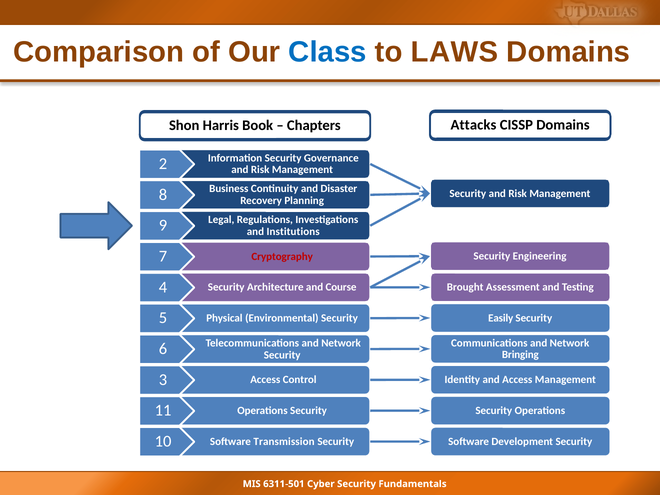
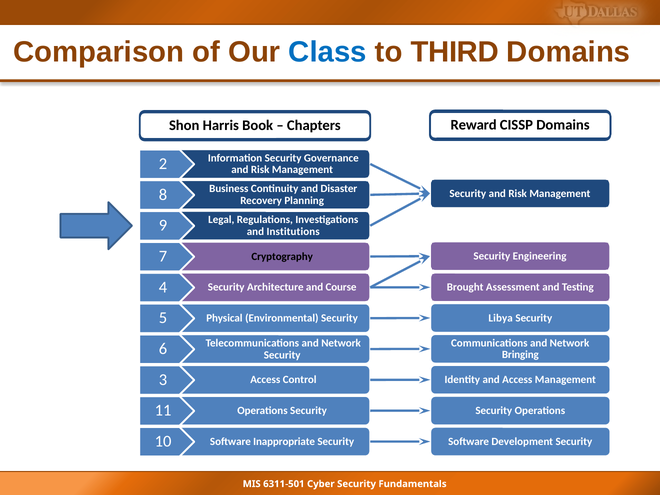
LAWS: LAWS -> THIRD
Attacks: Attacks -> Reward
Cryptography colour: red -> black
Easily: Easily -> Libya
Transmission: Transmission -> Inappropriate
